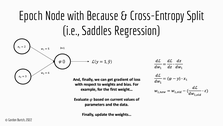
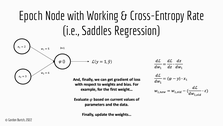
Because: Because -> Working
Split: Split -> Rate
